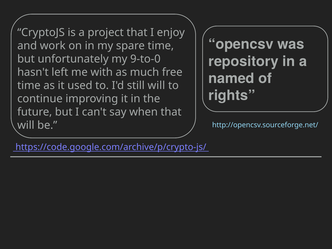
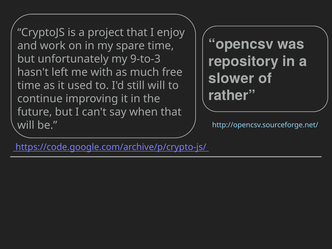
9-to-0: 9-to-0 -> 9-to-3
named: named -> slower
rights: rights -> rather
